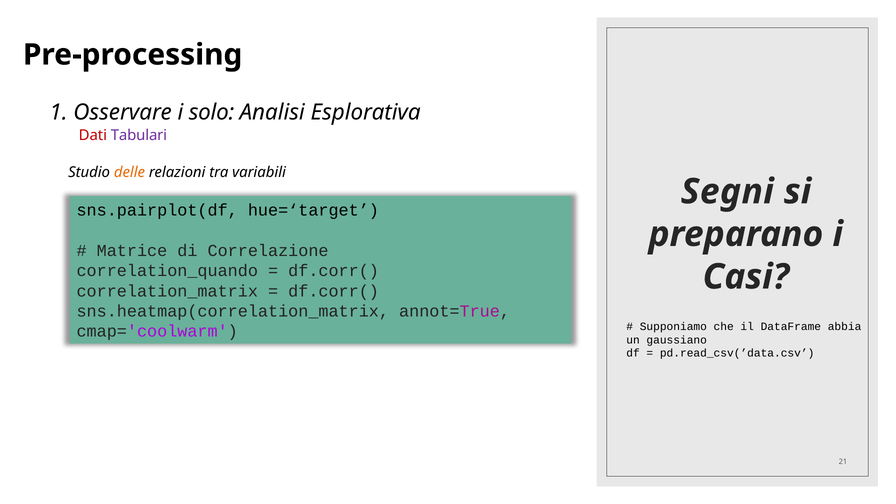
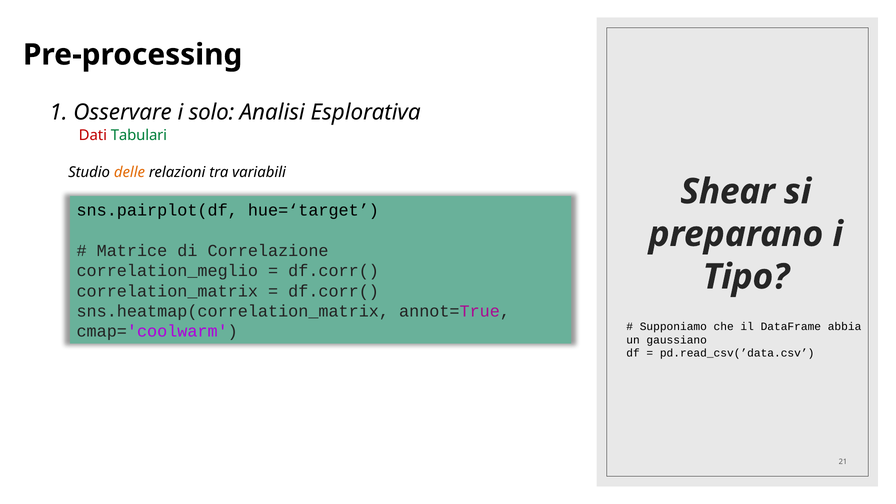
Tabulari colour: purple -> green
Segni: Segni -> Shear
correlation_quando: correlation_quando -> correlation_meglio
Casi: Casi -> Tipo
